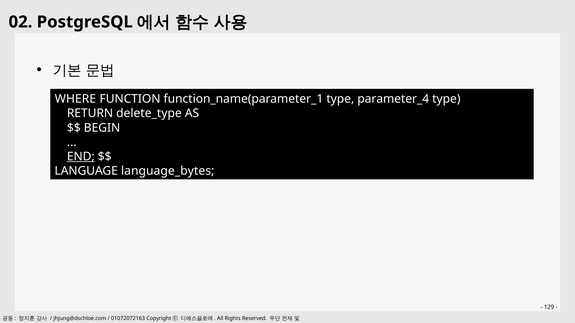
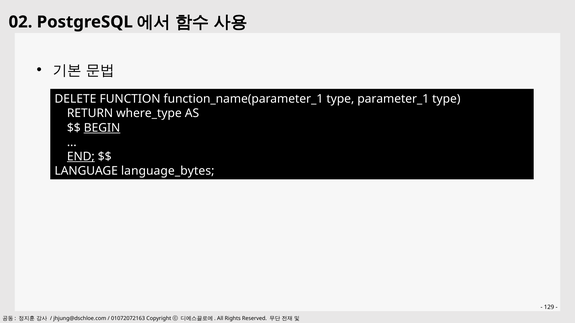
WHERE: WHERE -> DELETE
parameter_4: parameter_4 -> parameter_1
delete_type: delete_type -> where_type
BEGIN underline: none -> present
